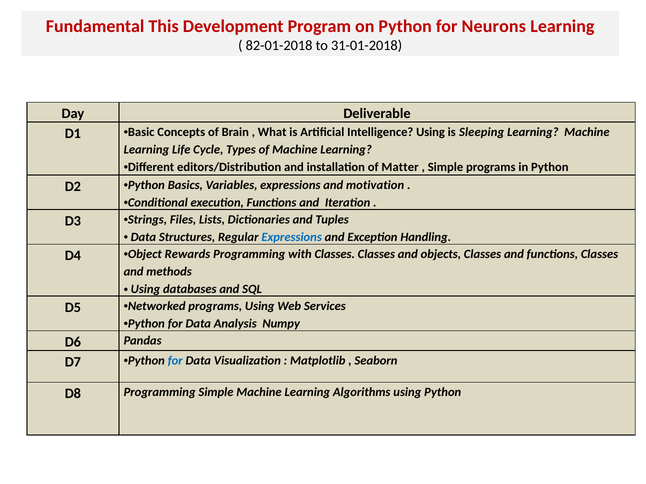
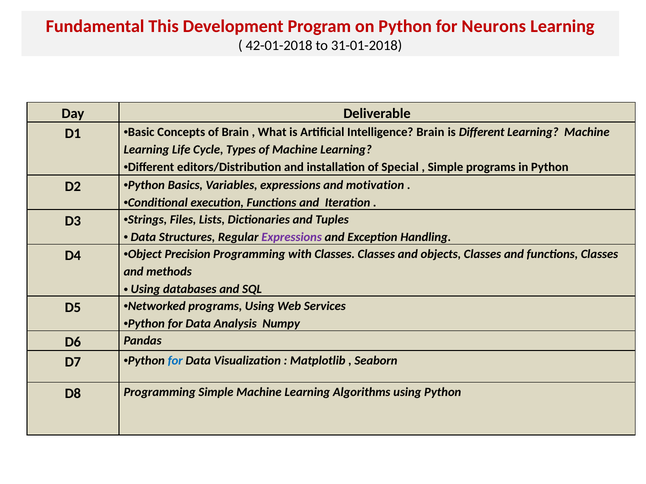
82-01-2018: 82-01-2018 -> 42-01-2018
Intelligence Using: Using -> Brain
is Sleeping: Sleeping -> Different
Matter: Matter -> Special
Expressions at (292, 237) colour: blue -> purple
Rewards: Rewards -> Precision
